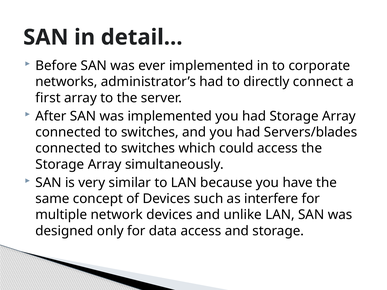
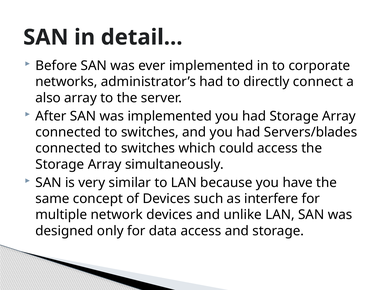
first: first -> also
